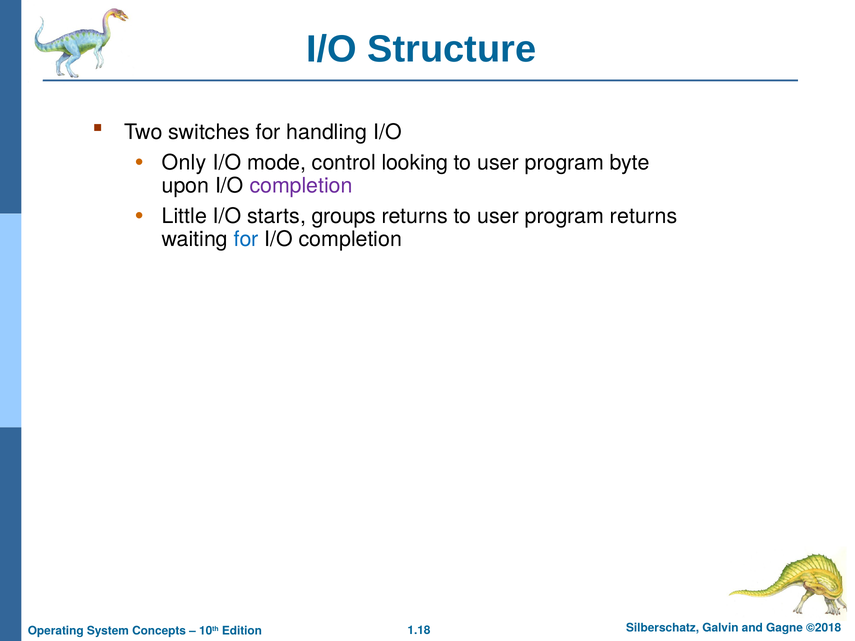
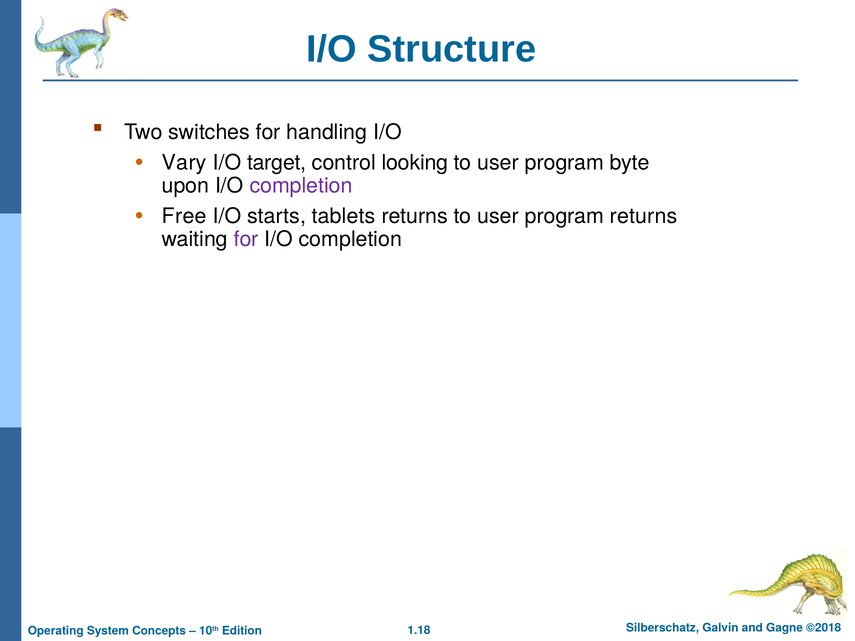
Only: Only -> Vary
mode: mode -> target
Little: Little -> Free
groups: groups -> tablets
for at (246, 239) colour: blue -> purple
